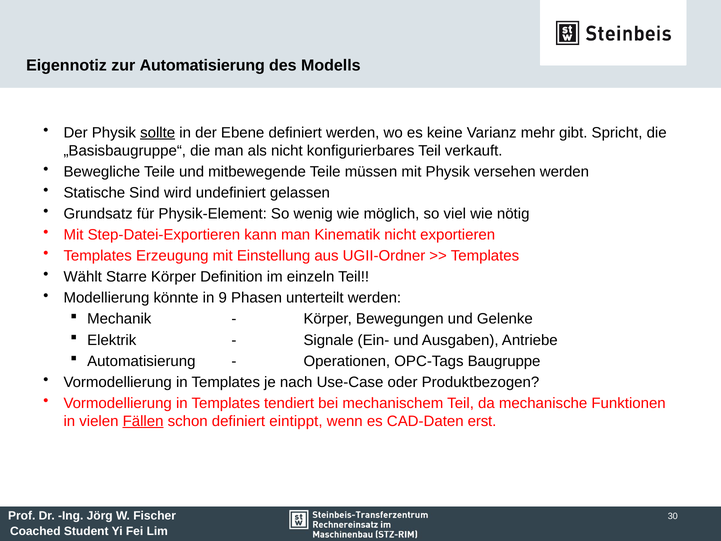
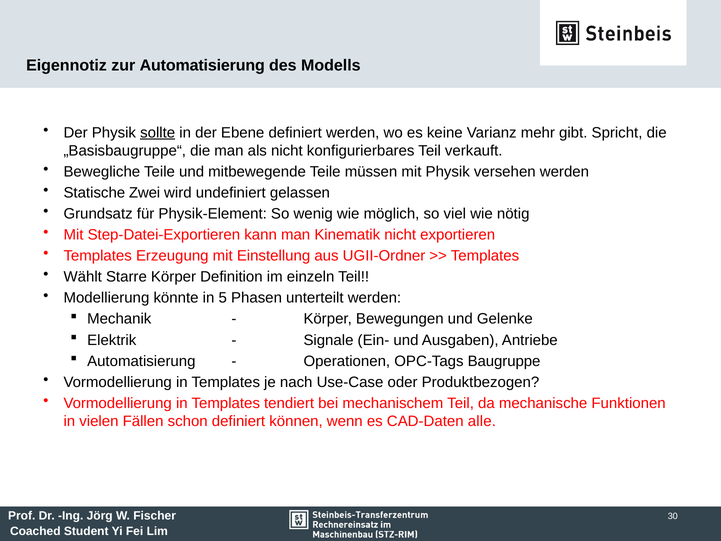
Sind: Sind -> Zwei
9: 9 -> 5
Fällen underline: present -> none
eintippt: eintippt -> können
erst: erst -> alle
